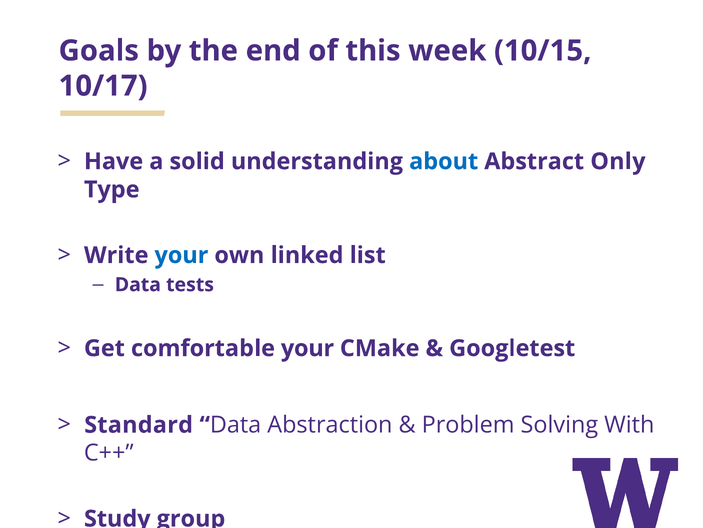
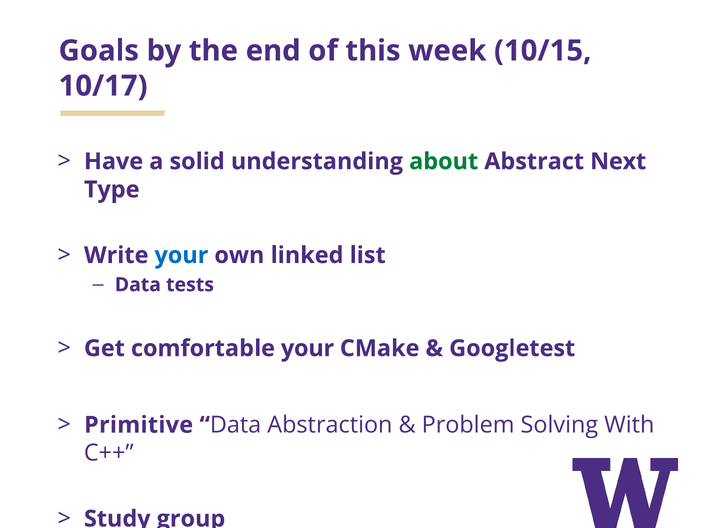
about colour: blue -> green
Only: Only -> Next
Standard: Standard -> Primitive
